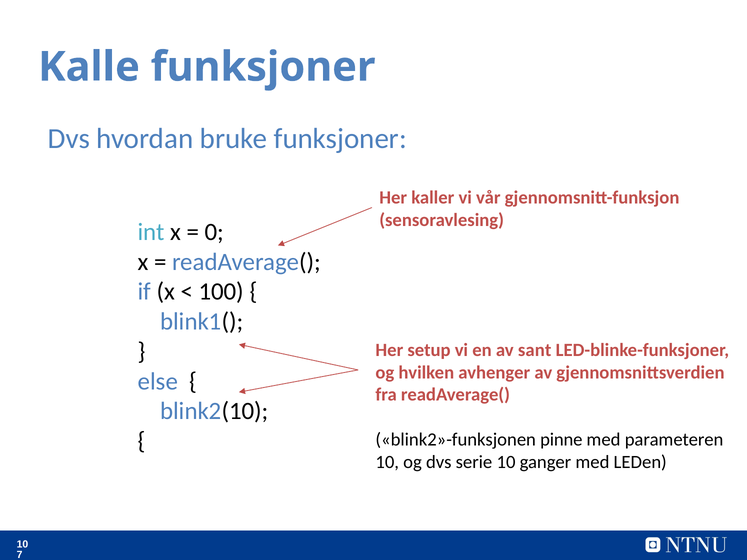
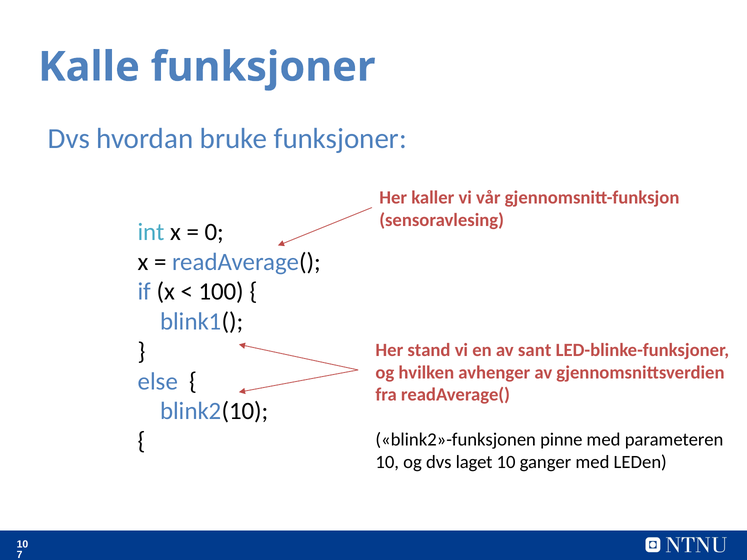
setup: setup -> stand
serie: serie -> laget
